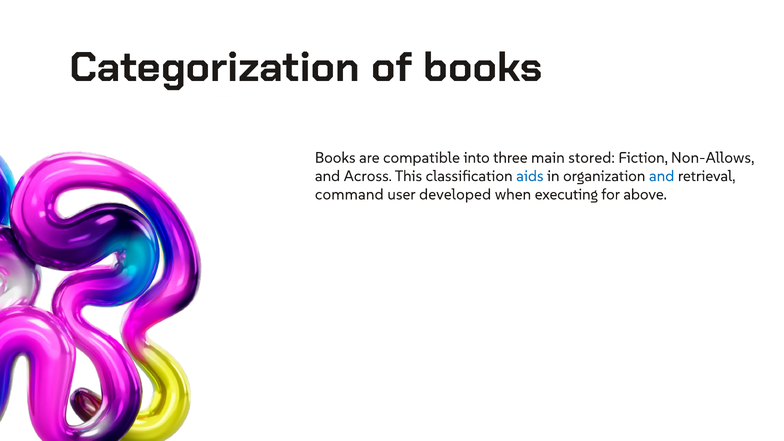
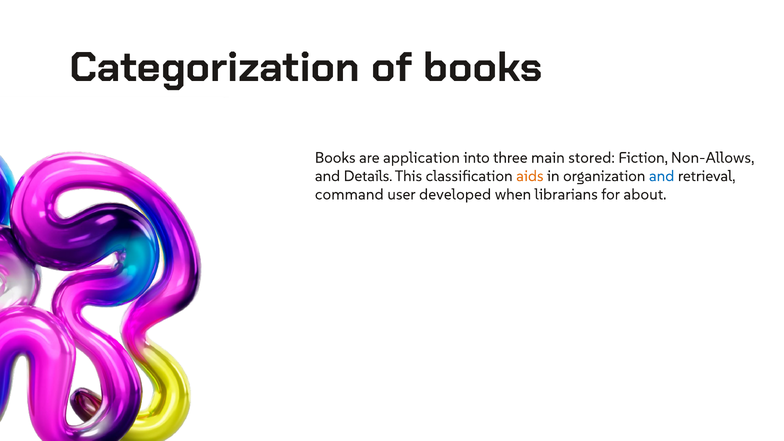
compatible: compatible -> application
Across: Across -> Details
aids colour: blue -> orange
executing: executing -> librarians
above: above -> about
